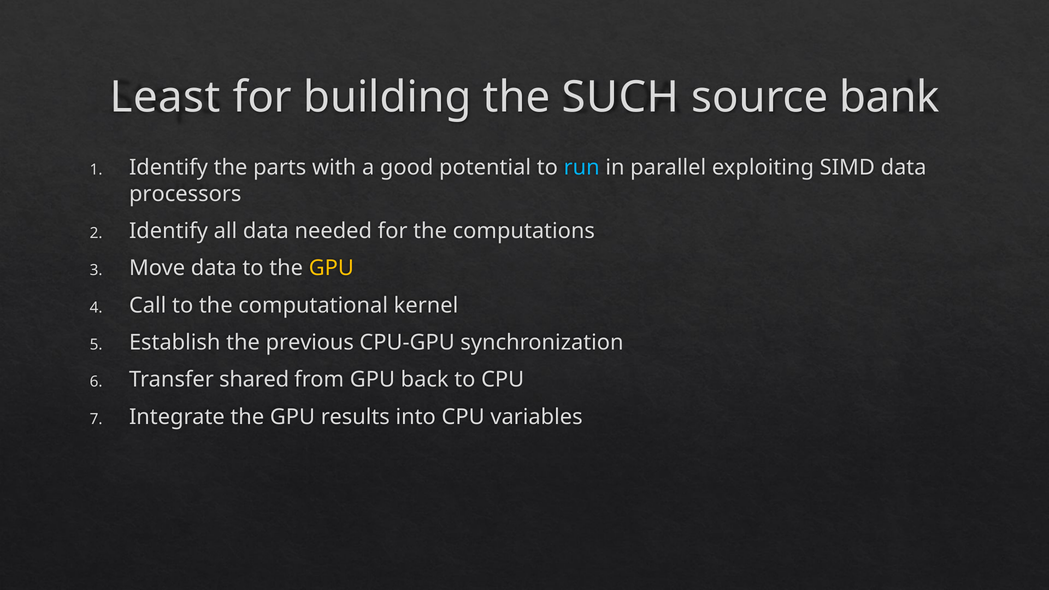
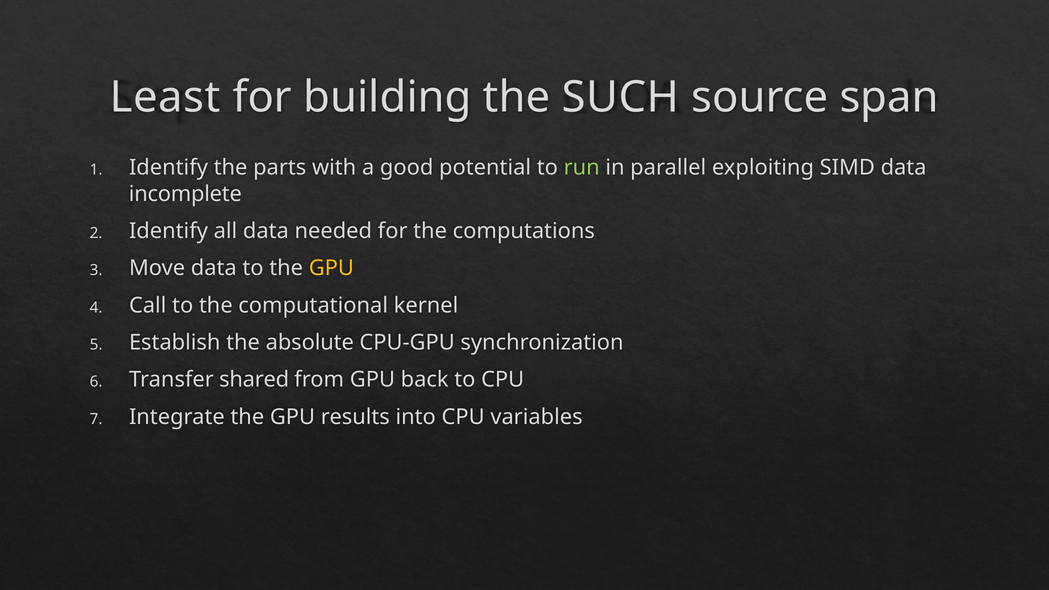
bank: bank -> span
run colour: light blue -> light green
processors: processors -> incomplete
previous: previous -> absolute
